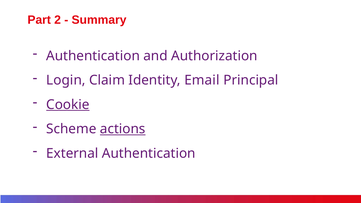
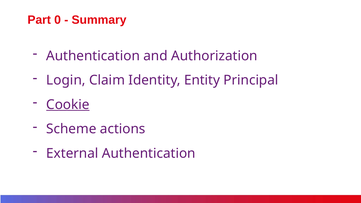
2: 2 -> 0
Email: Email -> Entity
actions underline: present -> none
